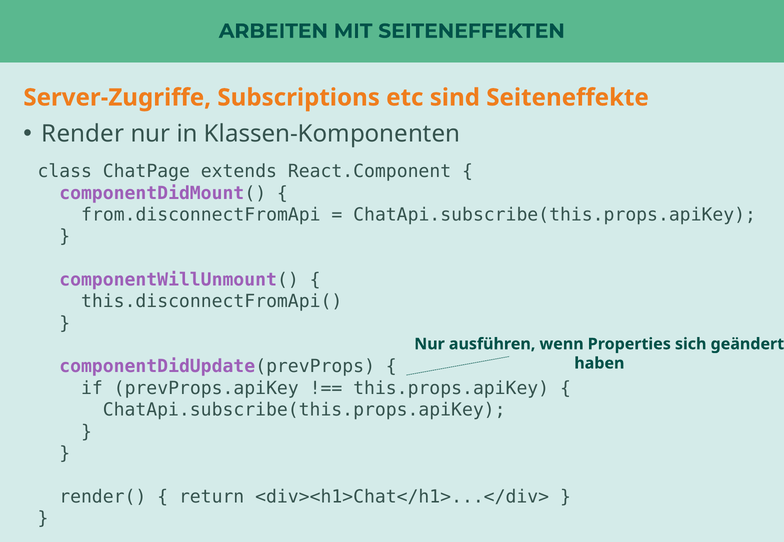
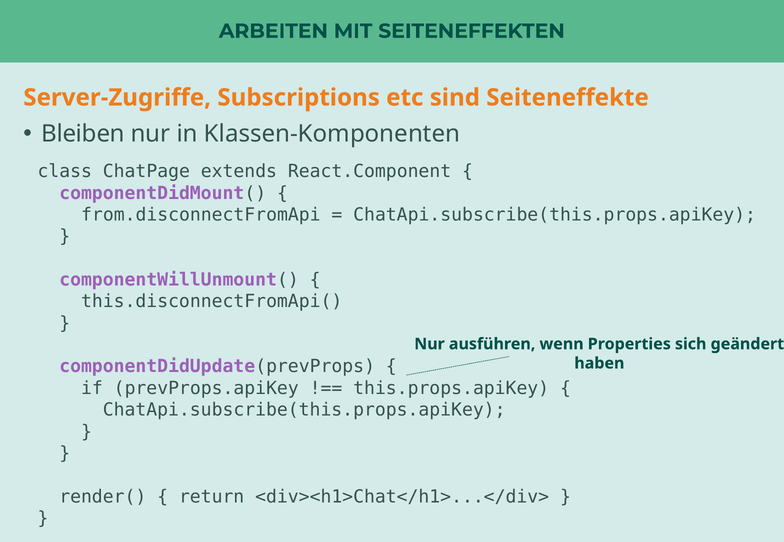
Render: Render -> Bleiben
